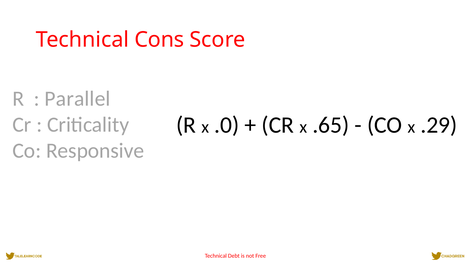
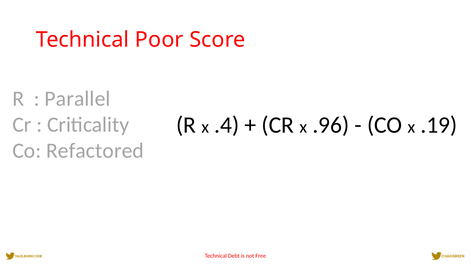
Cons: Cons -> Poor
.0: .0 -> .4
.65: .65 -> .96
.29: .29 -> .19
Responsive: Responsive -> Refactored
